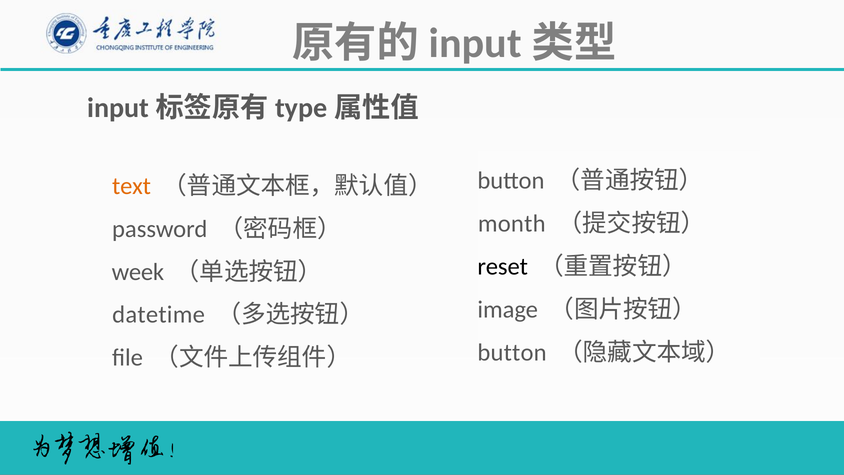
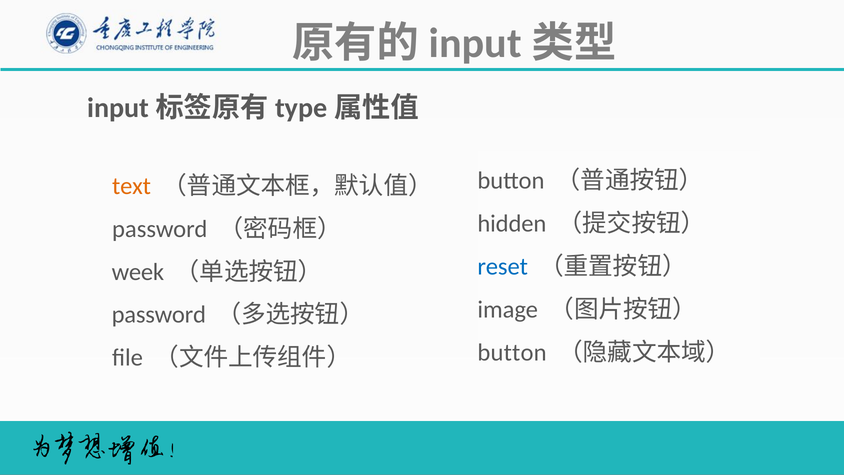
month: month -> hidden
reset colour: black -> blue
datetime at (159, 315): datetime -> password
